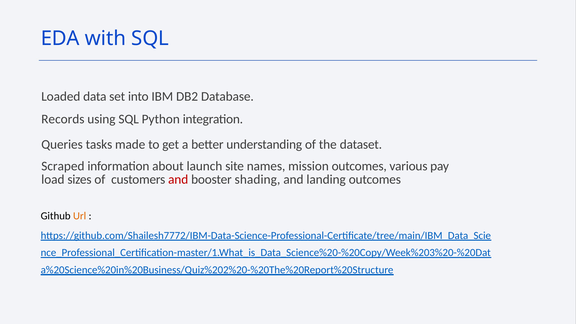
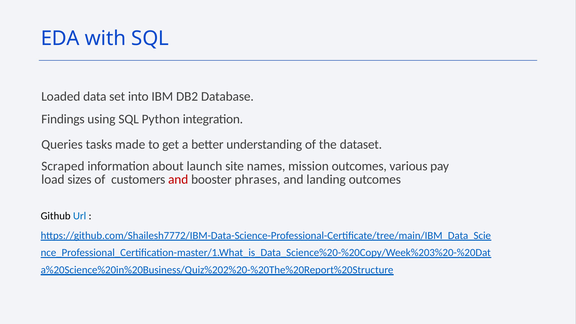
Records: Records -> Findings
shading: shading -> phrases
Url colour: orange -> blue
